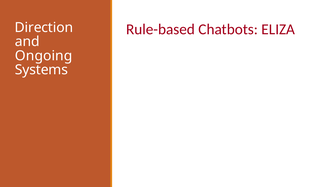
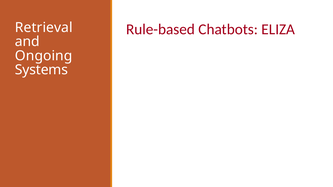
Direction: Direction -> Retrieval
